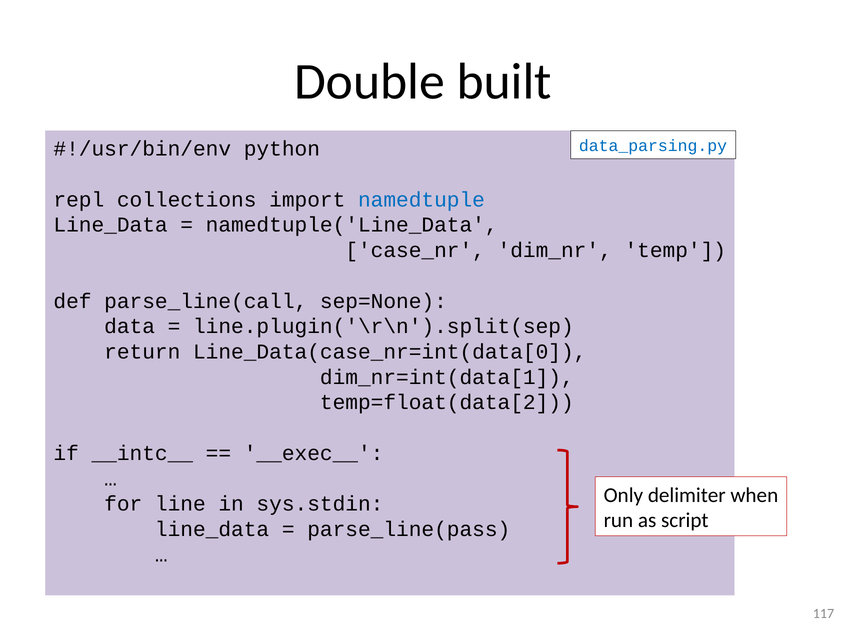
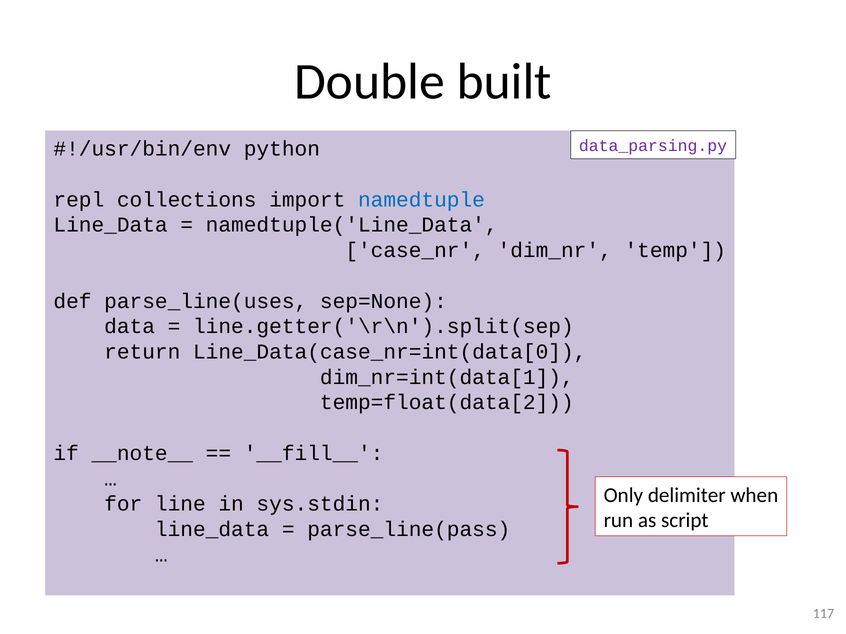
data_parsing.py colour: blue -> purple
parse_line(call: parse_line(call -> parse_line(uses
line.plugin('\r\n').split(sep: line.plugin('\r\n').split(sep -> line.getter('\r\n').split(sep
__intc__: __intc__ -> __note__
__exec__: __exec__ -> __fill__
